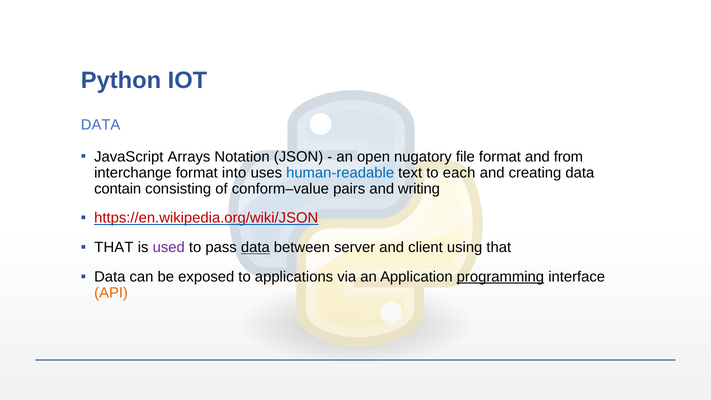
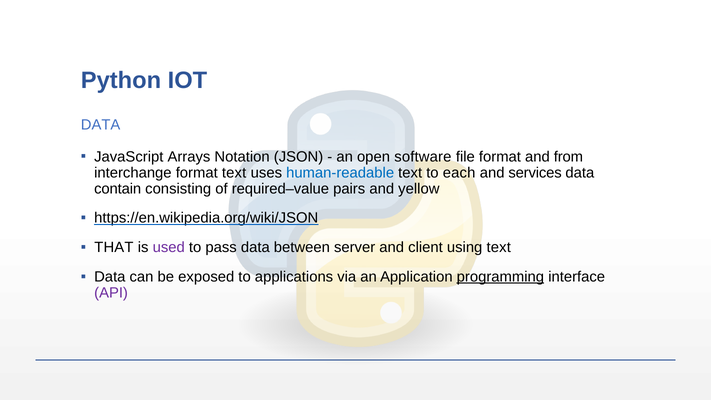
nugatory: nugatory -> software
format into: into -> text
creating: creating -> services
conform–value: conform–value -> required–value
writing: writing -> yellow
https://en.wikipedia.org/wiki/JSON colour: red -> black
data at (255, 247) underline: present -> none
using that: that -> text
API colour: orange -> purple
